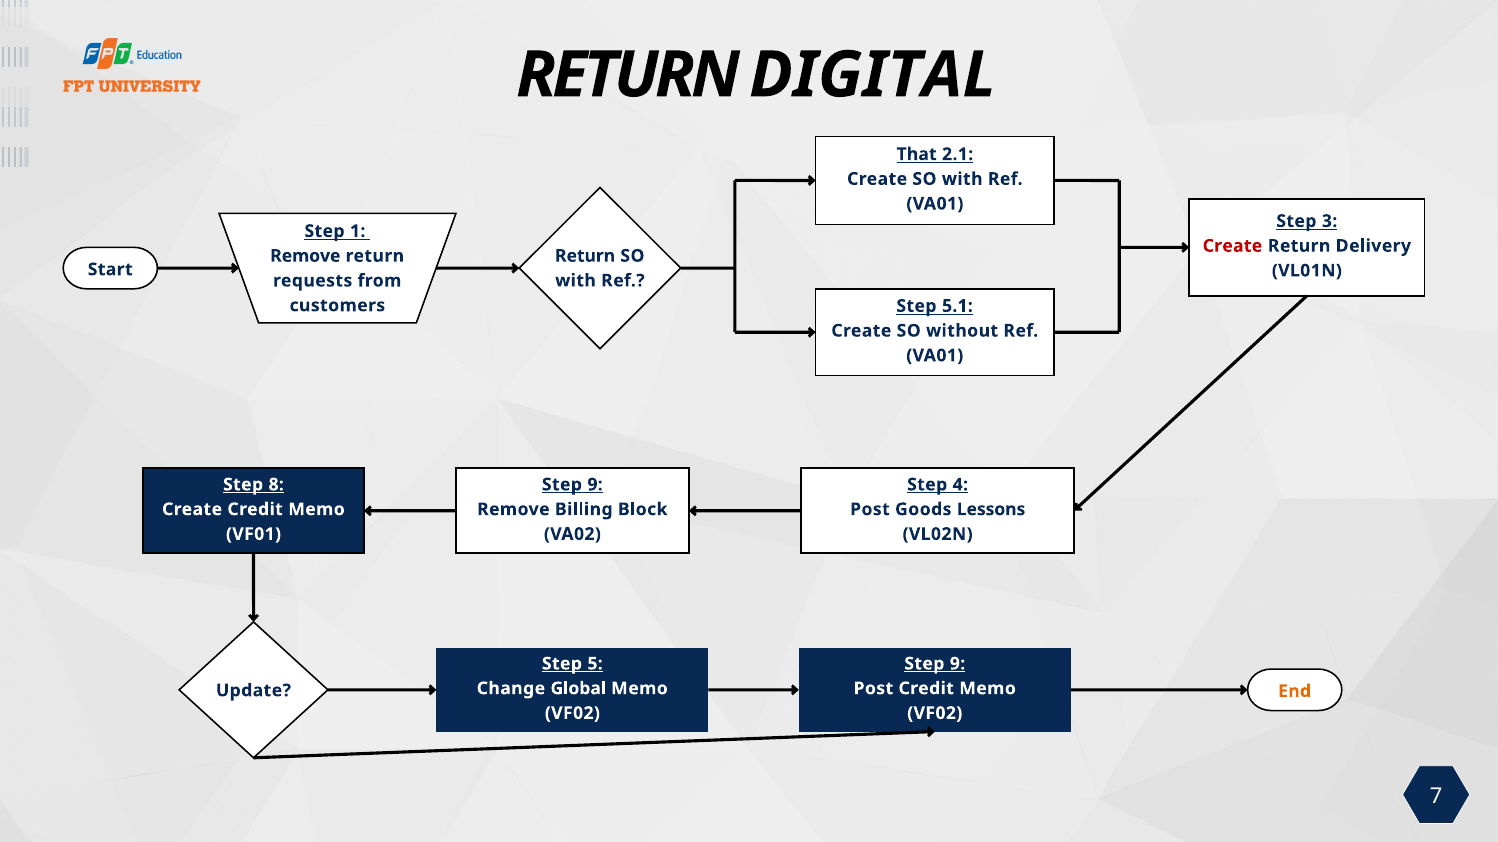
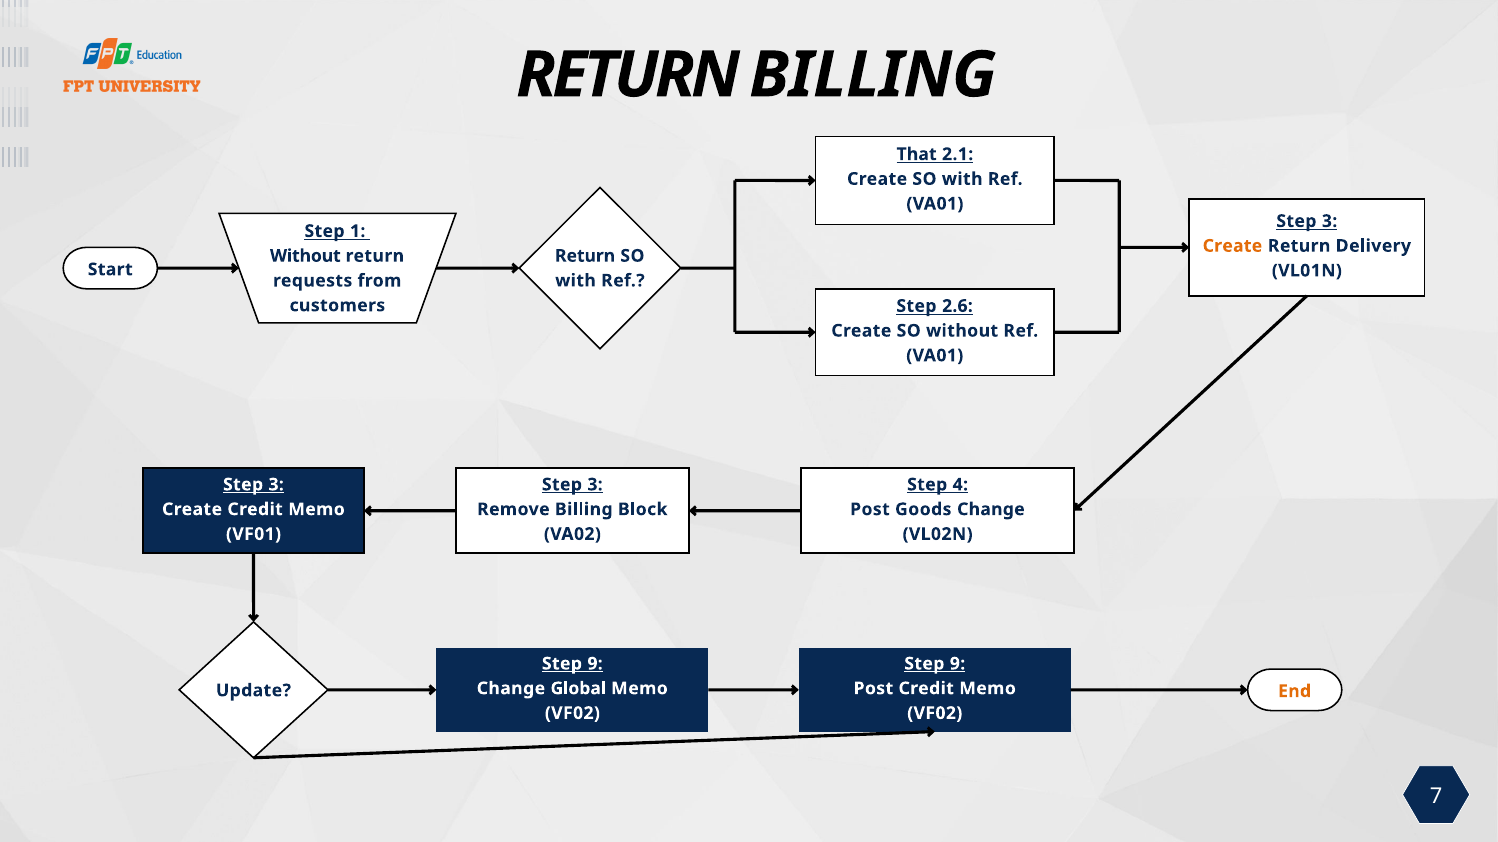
RETURN DIGITAL: DIGITAL -> BILLING
Create at (1232, 246) colour: red -> orange
Remove at (305, 256): Remove -> Without
5.1: 5.1 -> 2.6
8 at (276, 485): 8 -> 3
9 at (595, 485): 9 -> 3
Goods Lessons: Lessons -> Change
5 at (595, 664): 5 -> 9
